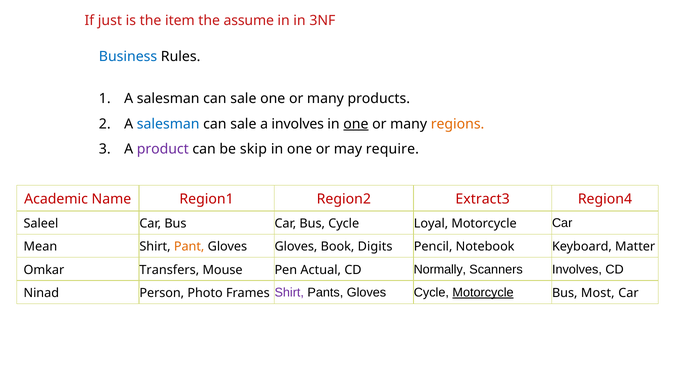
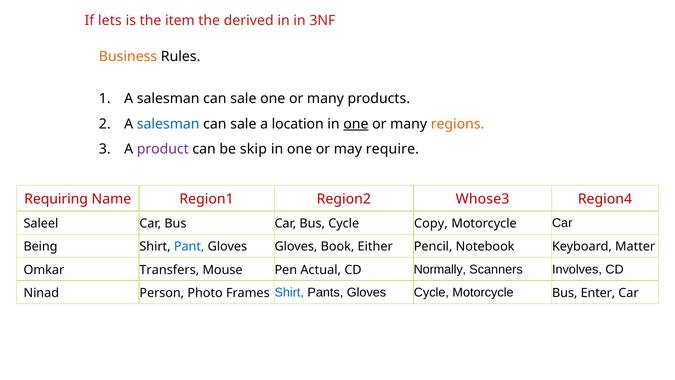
just: just -> lets
assume: assume -> derived
Business colour: blue -> orange
a involves: involves -> location
Academic: Academic -> Requiring
Extract3: Extract3 -> Whose3
Loyal: Loyal -> Copy
Mean: Mean -> Being
Pant colour: orange -> blue
Digits: Digits -> Either
Shirt at (289, 292) colour: purple -> blue
Motorcycle at (483, 292) underline: present -> none
Most: Most -> Enter
